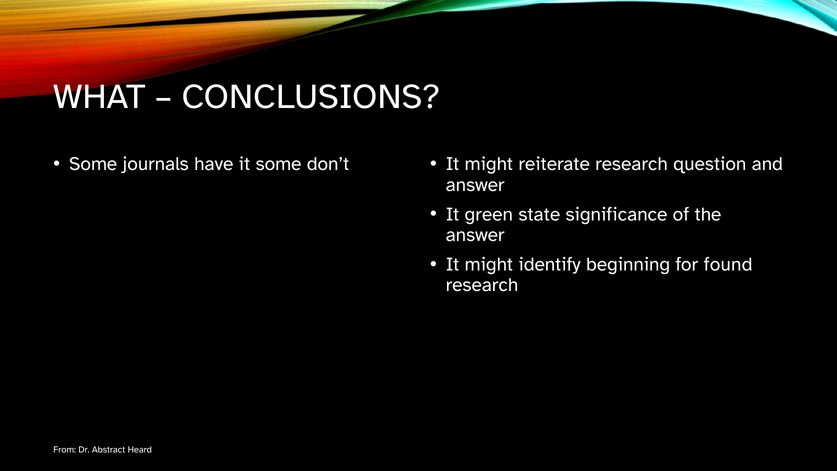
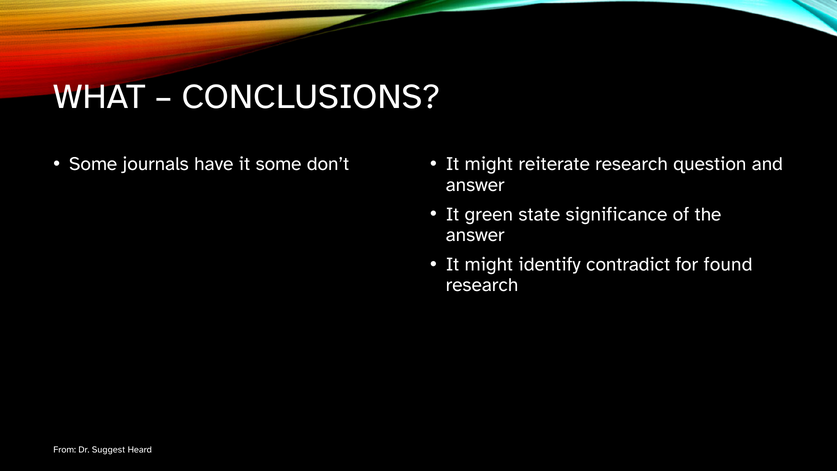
beginning: beginning -> contradict
Abstract: Abstract -> Suggest
